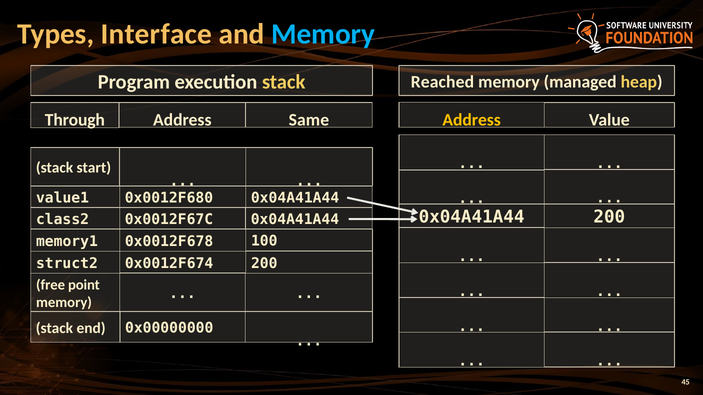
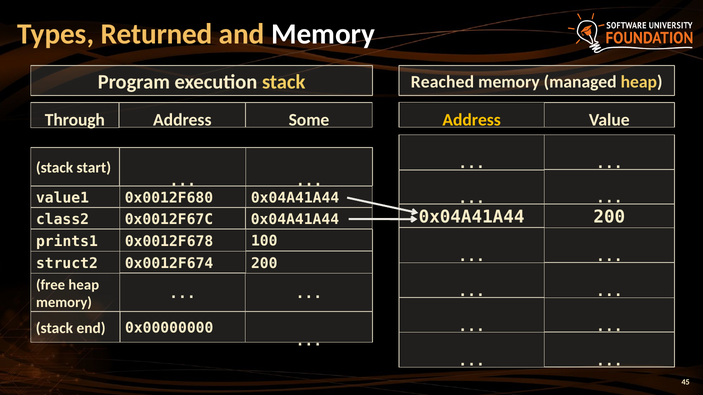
Interface: Interface -> Returned
Memory at (323, 34) colour: light blue -> white
Same: Same -> Some
memory1: memory1 -> prints1
free point: point -> heap
